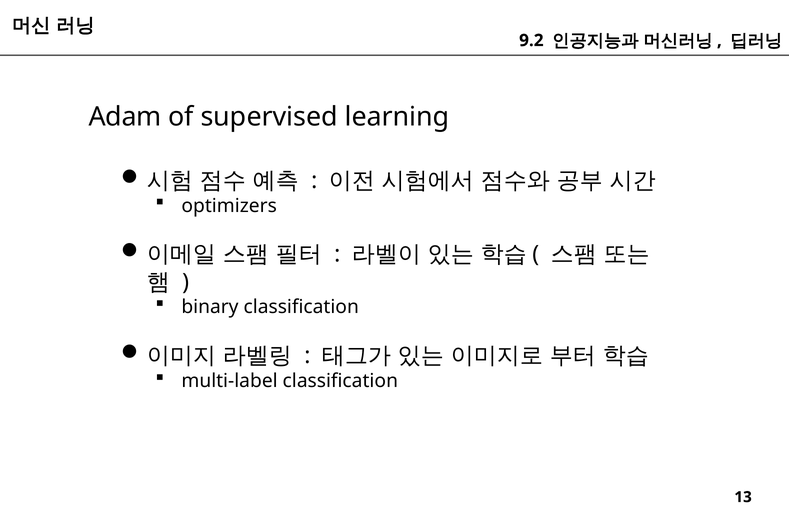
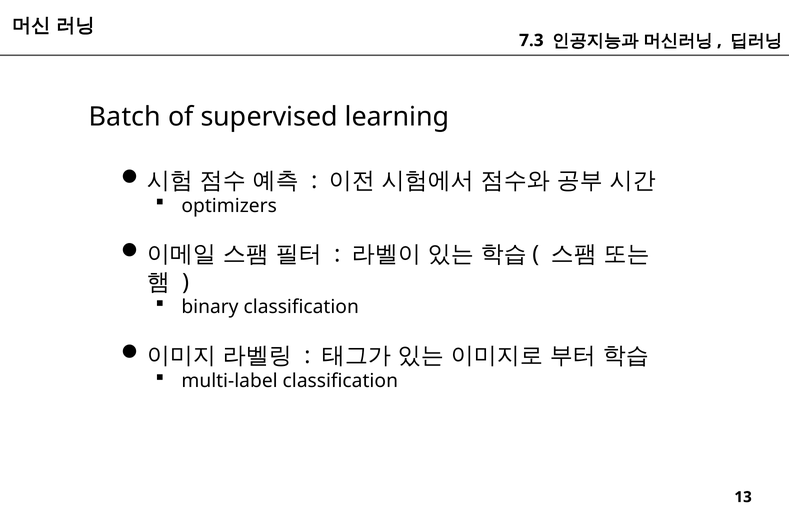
9.2: 9.2 -> 7.3
Adam: Adam -> Batch
